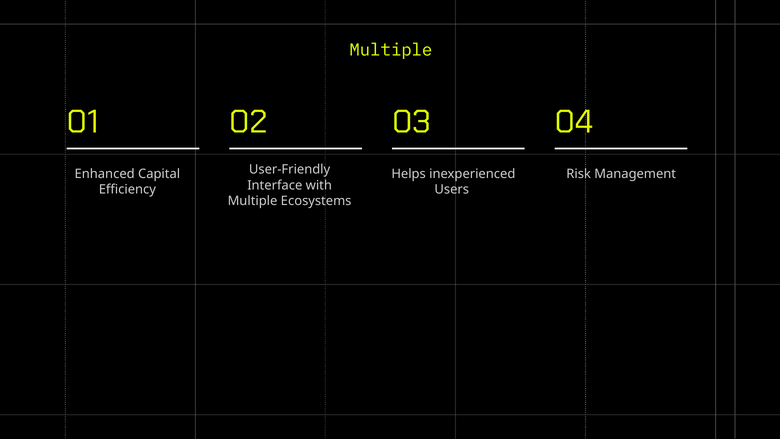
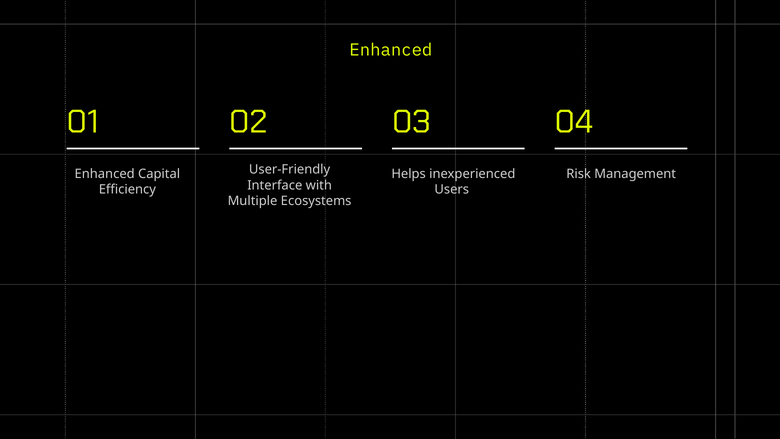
Multiple at (391, 50): Multiple -> Enhanced
